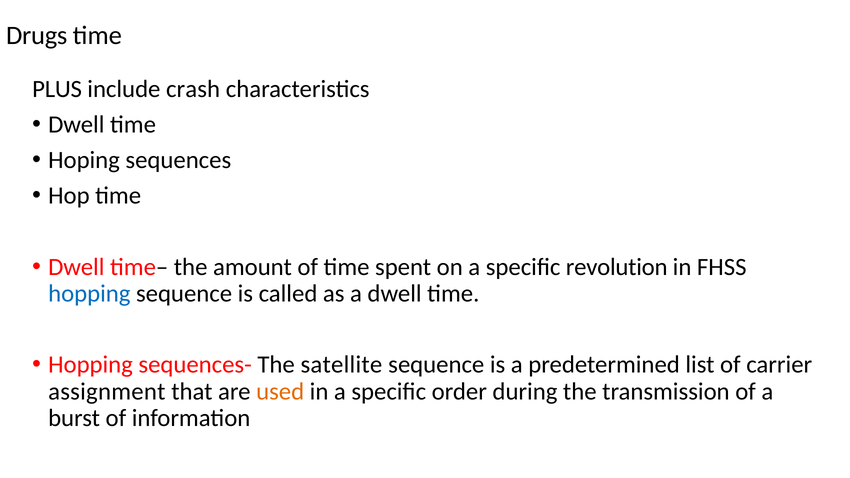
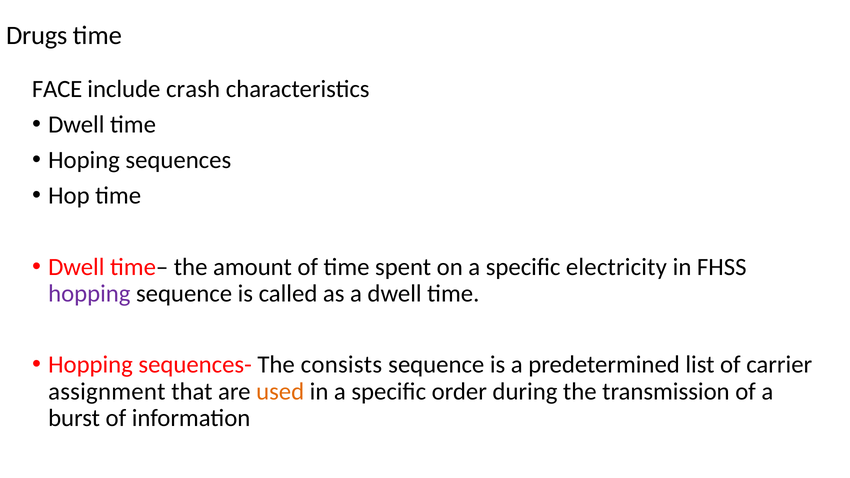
PLUS: PLUS -> FACE
revolution: revolution -> electricity
hopping at (89, 294) colour: blue -> purple
satellite: satellite -> consists
